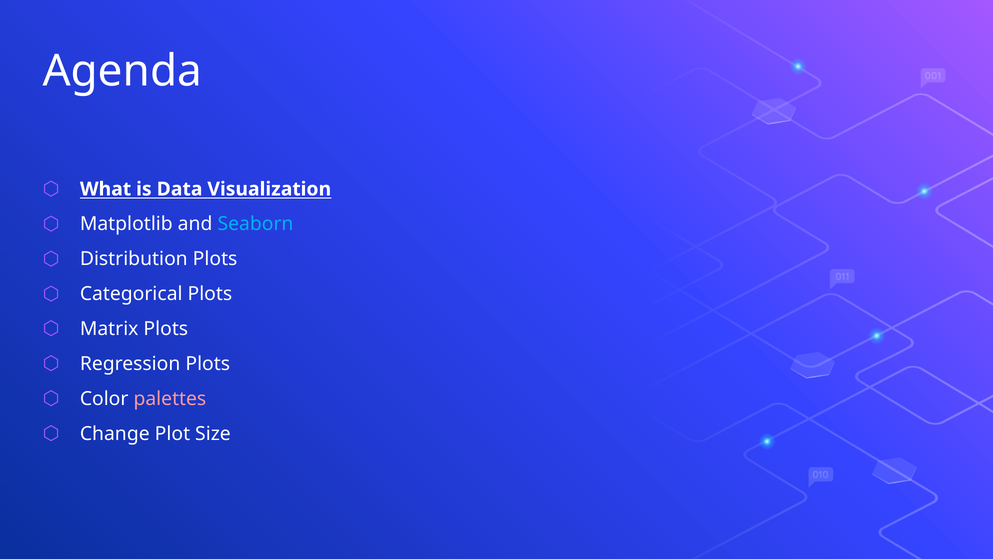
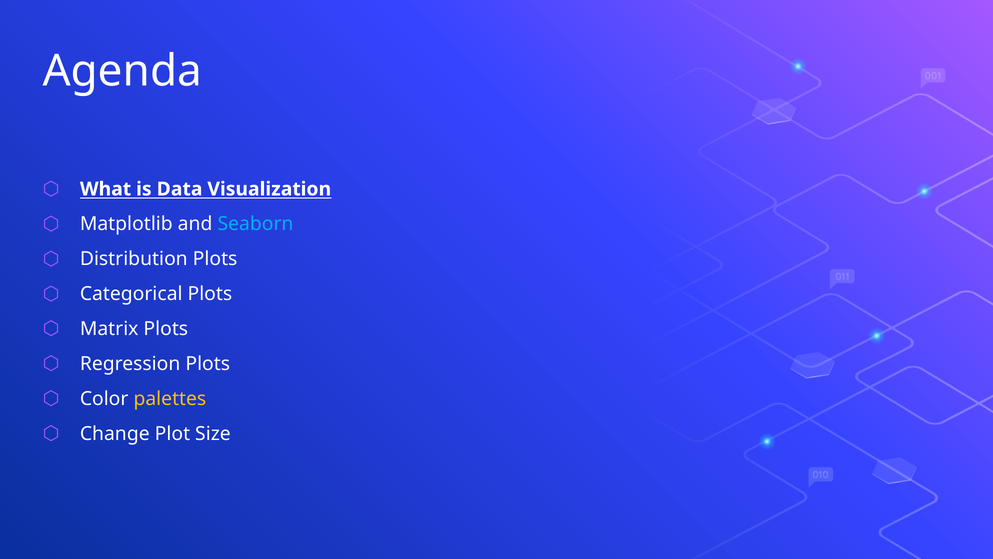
palettes colour: pink -> yellow
